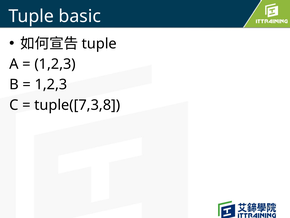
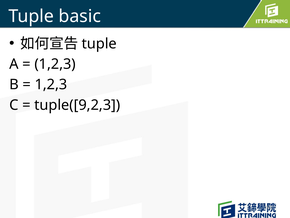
tuple([7,3,8: tuple([7,3,8 -> tuple([9,2,3
